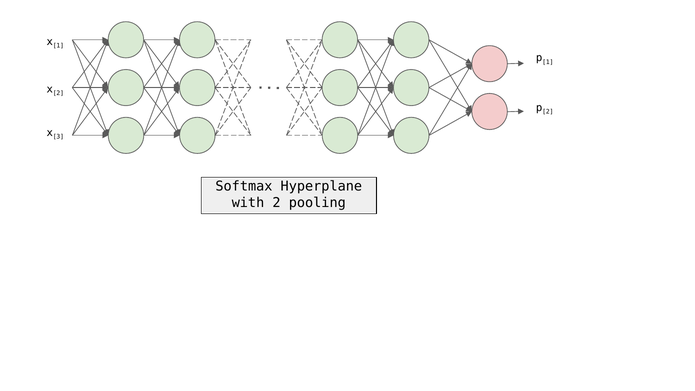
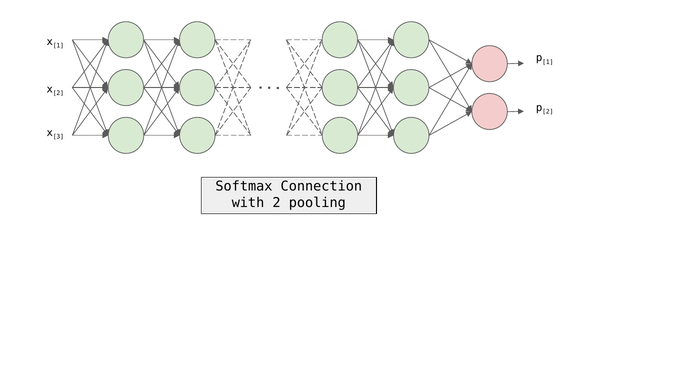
Hyperplane: Hyperplane -> Connection
